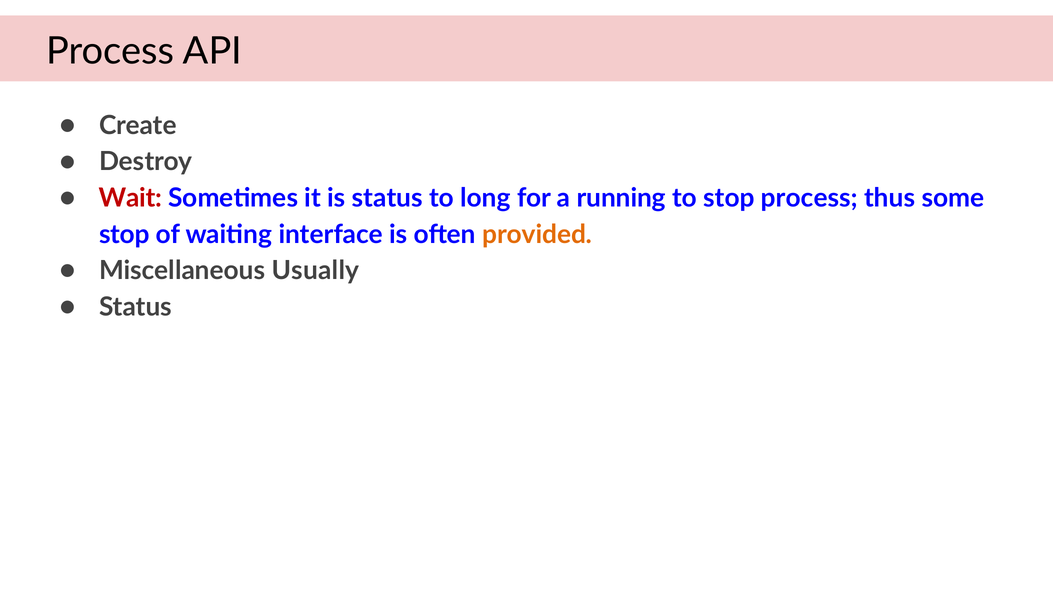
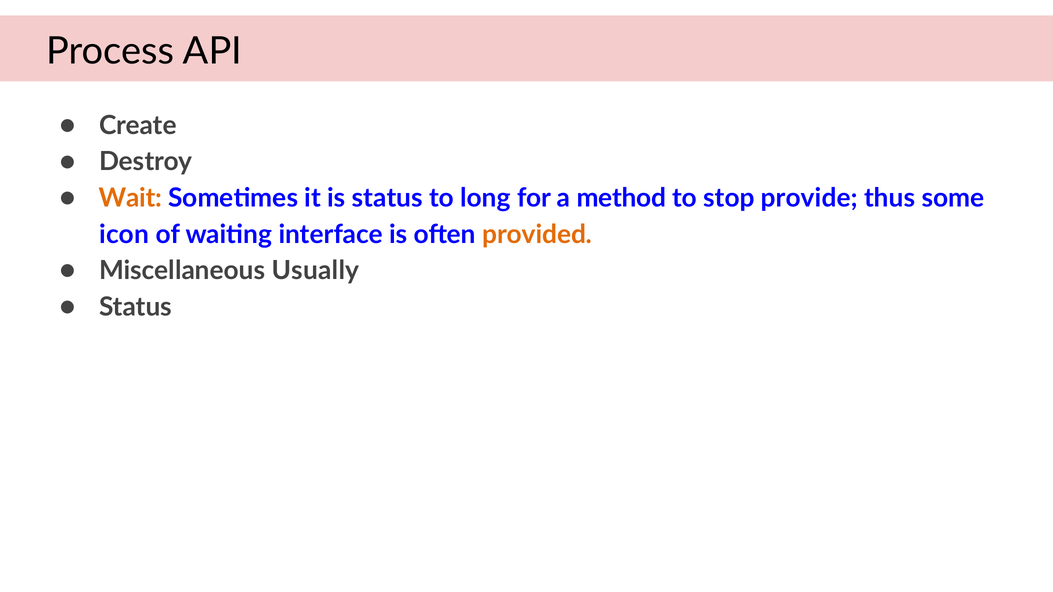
Wait colour: red -> orange
running: running -> method
stop process: process -> provide
stop at (124, 234): stop -> icon
